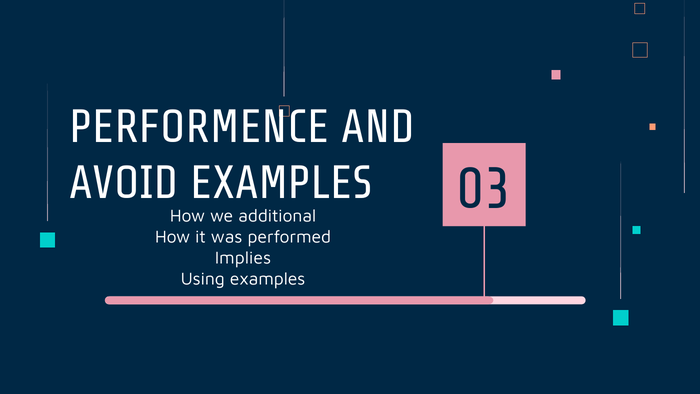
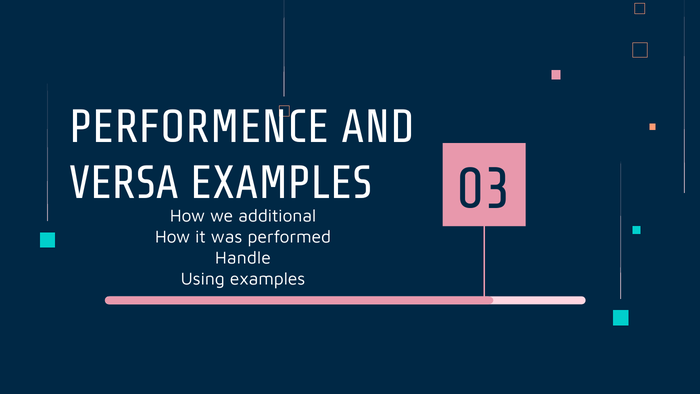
AVOID: AVOID -> VERSA
Implies: Implies -> Handle
